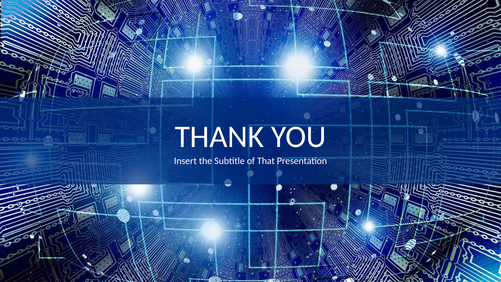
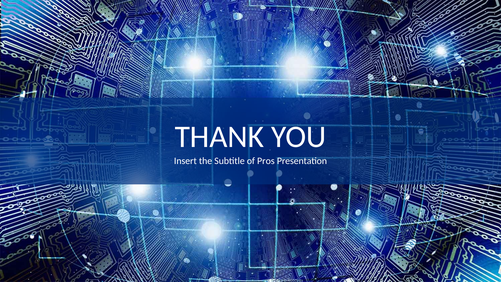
That: That -> Pros
